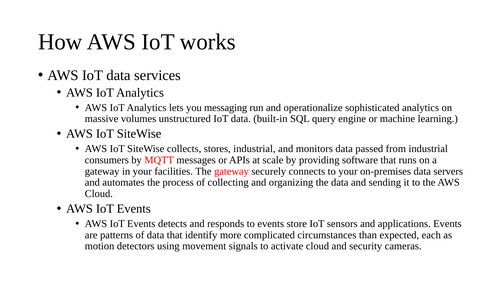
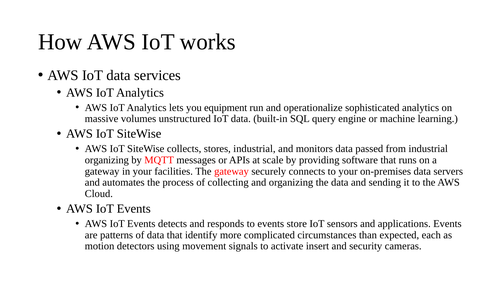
messaging: messaging -> equipment
consumers at (107, 160): consumers -> organizing
activate cloud: cloud -> insert
